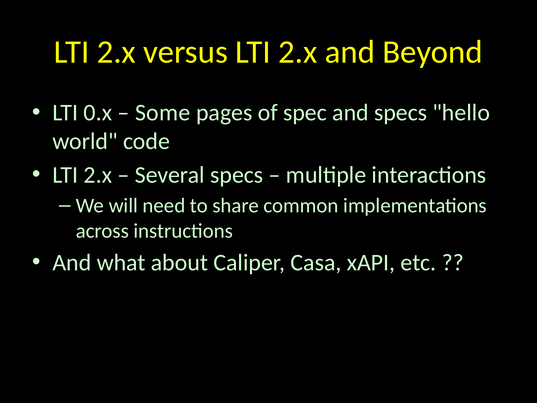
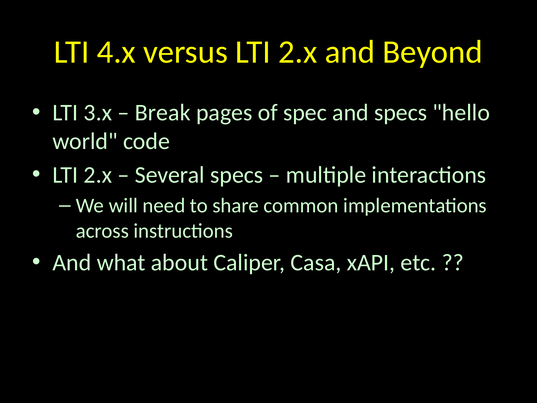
2.x at (116, 52): 2.x -> 4.x
0.x: 0.x -> 3.x
Some: Some -> Break
